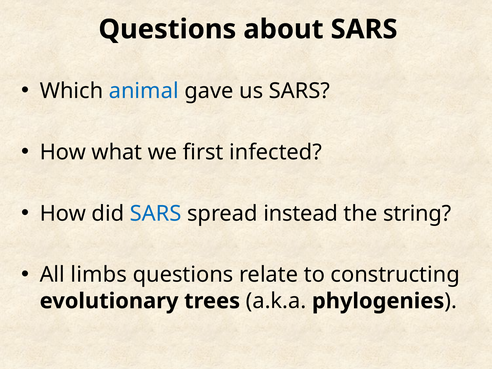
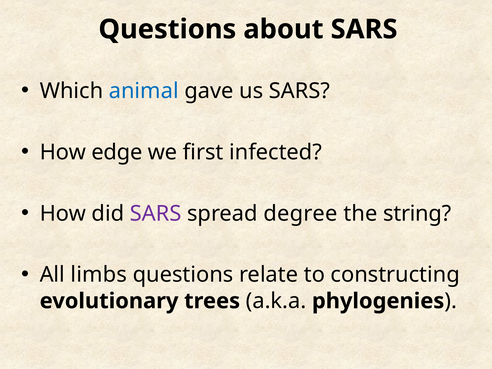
what: what -> edge
SARS at (156, 213) colour: blue -> purple
instead: instead -> degree
